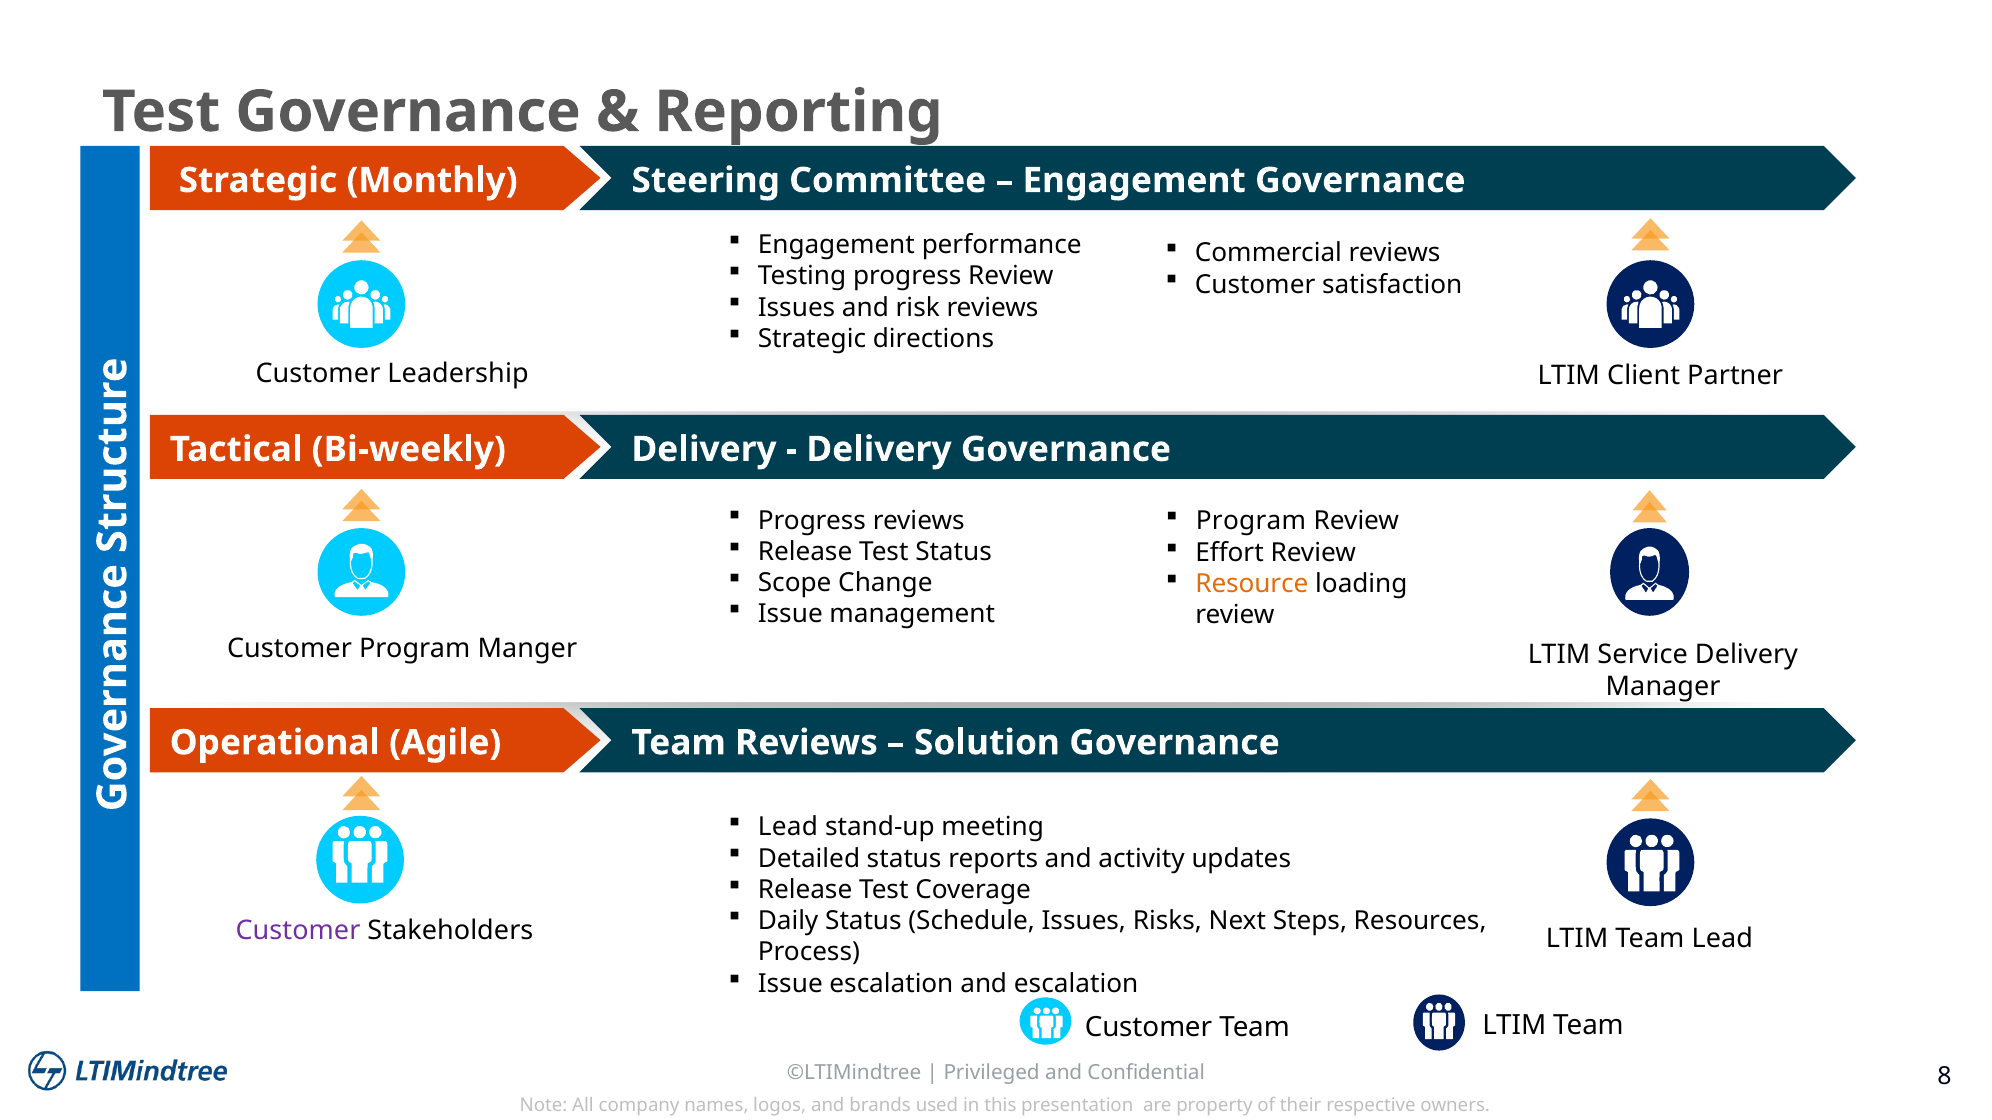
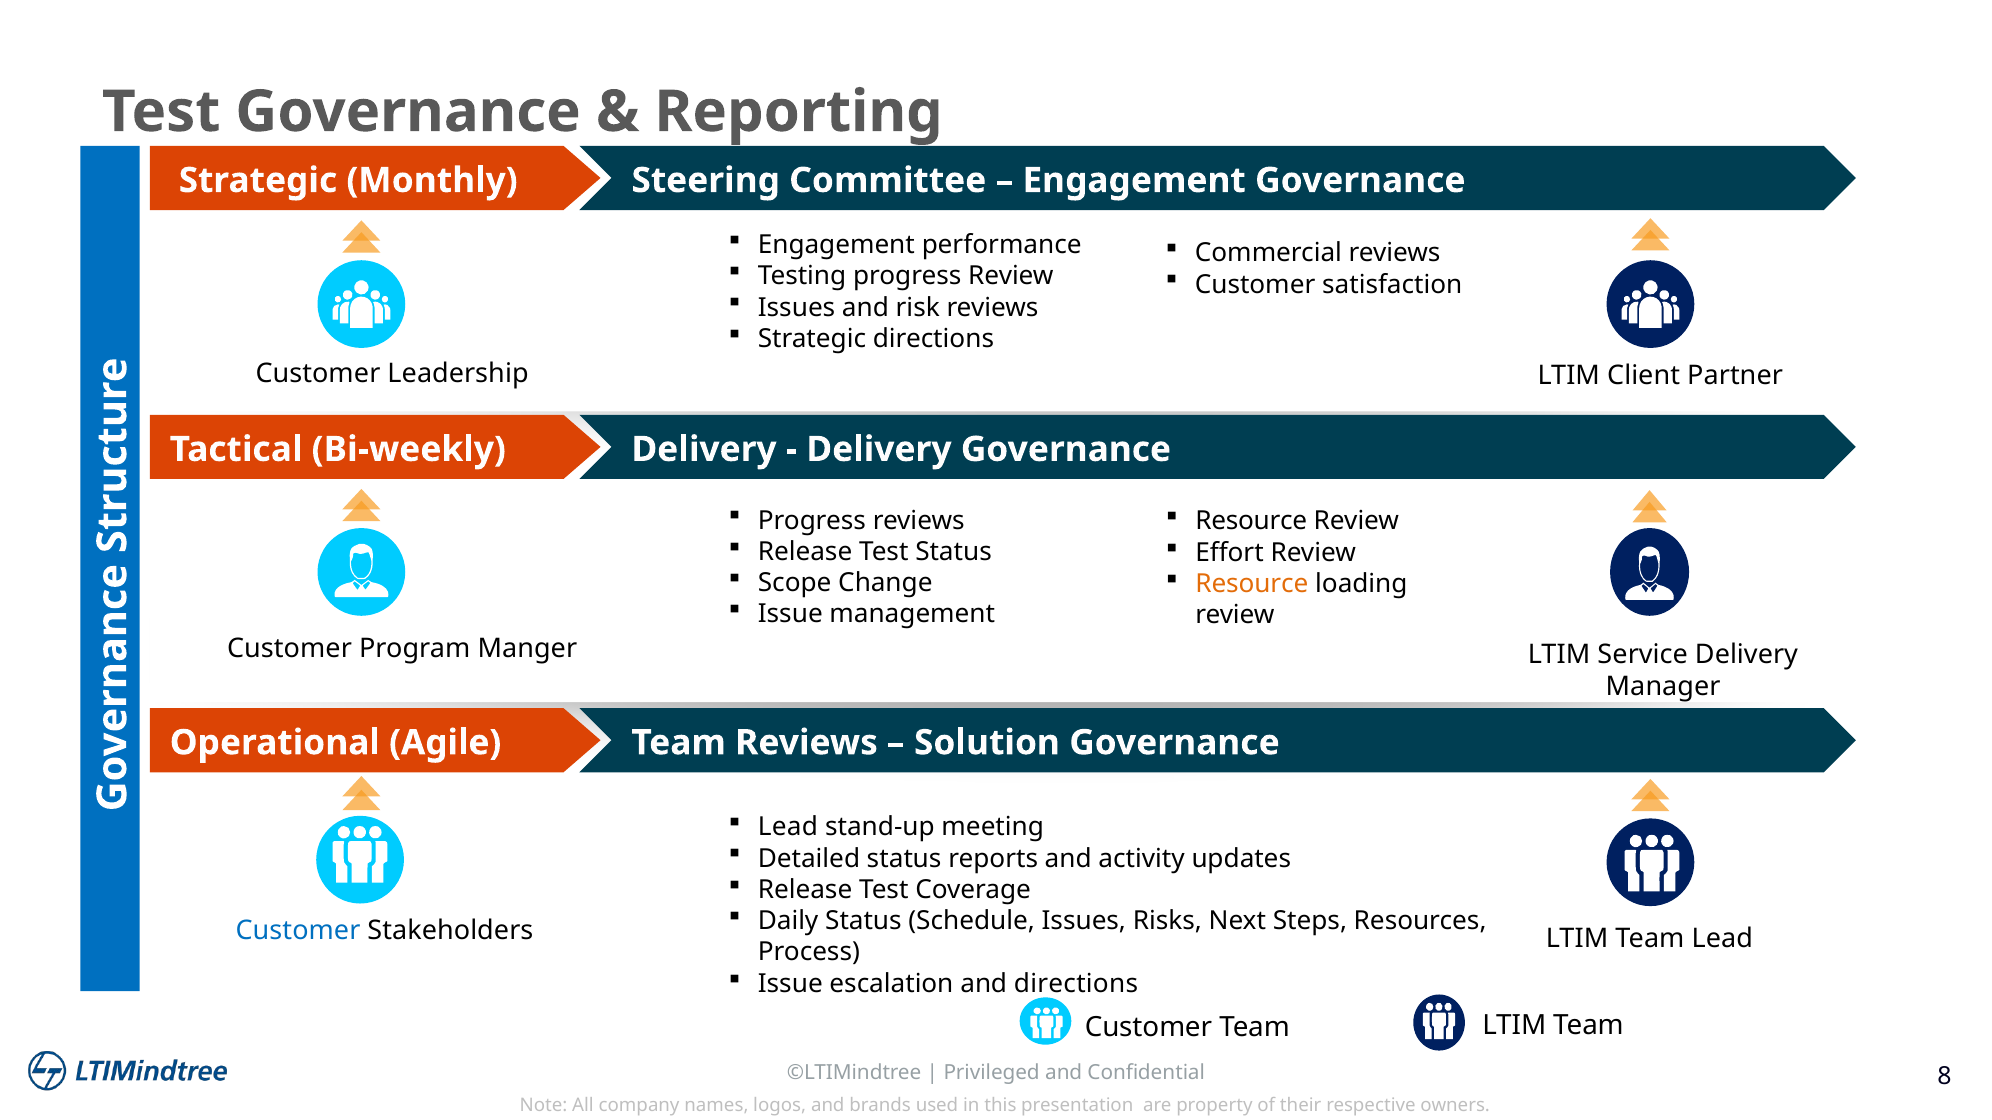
Program at (1251, 522): Program -> Resource
Customer at (298, 931) colour: purple -> blue
and escalation: escalation -> directions
